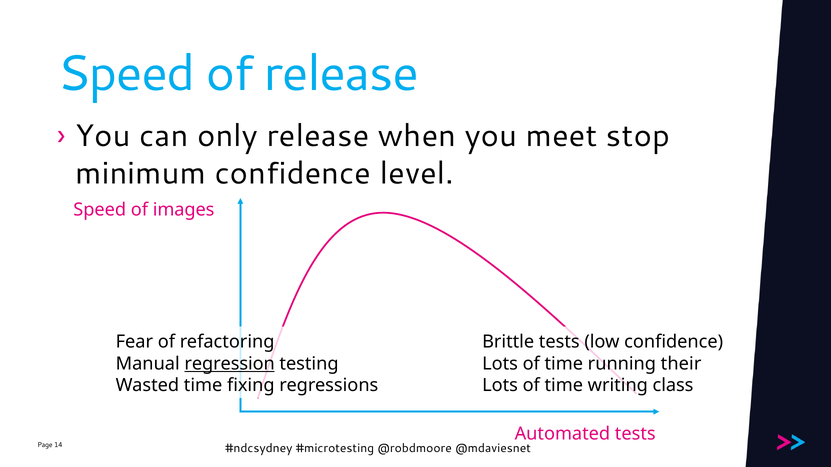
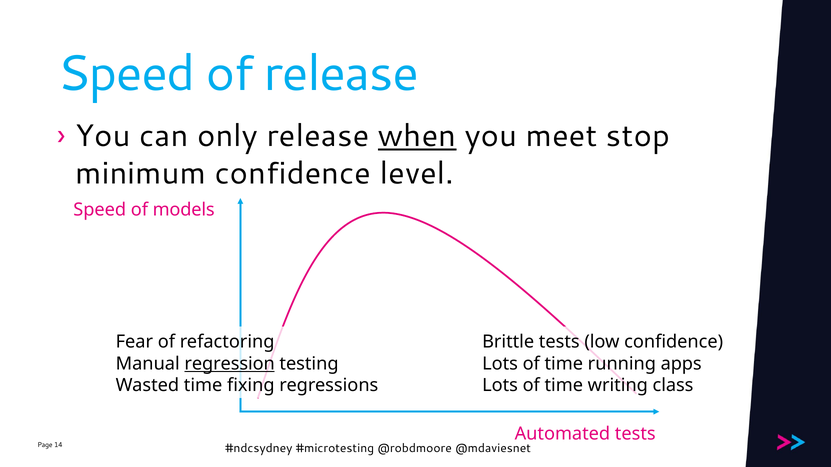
when underline: none -> present
images: images -> models
their: their -> apps
